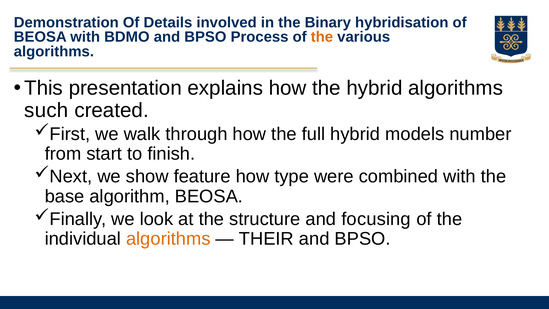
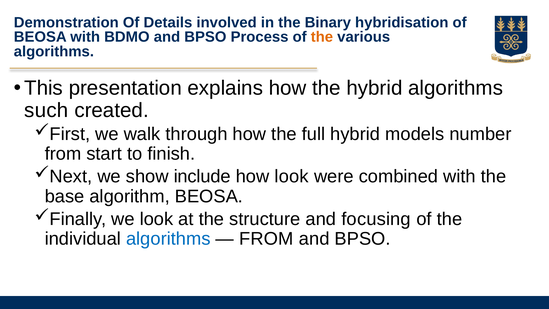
feature: feature -> include
how type: type -> look
algorithms at (168, 239) colour: orange -> blue
THEIR at (266, 239): THEIR -> FROM
